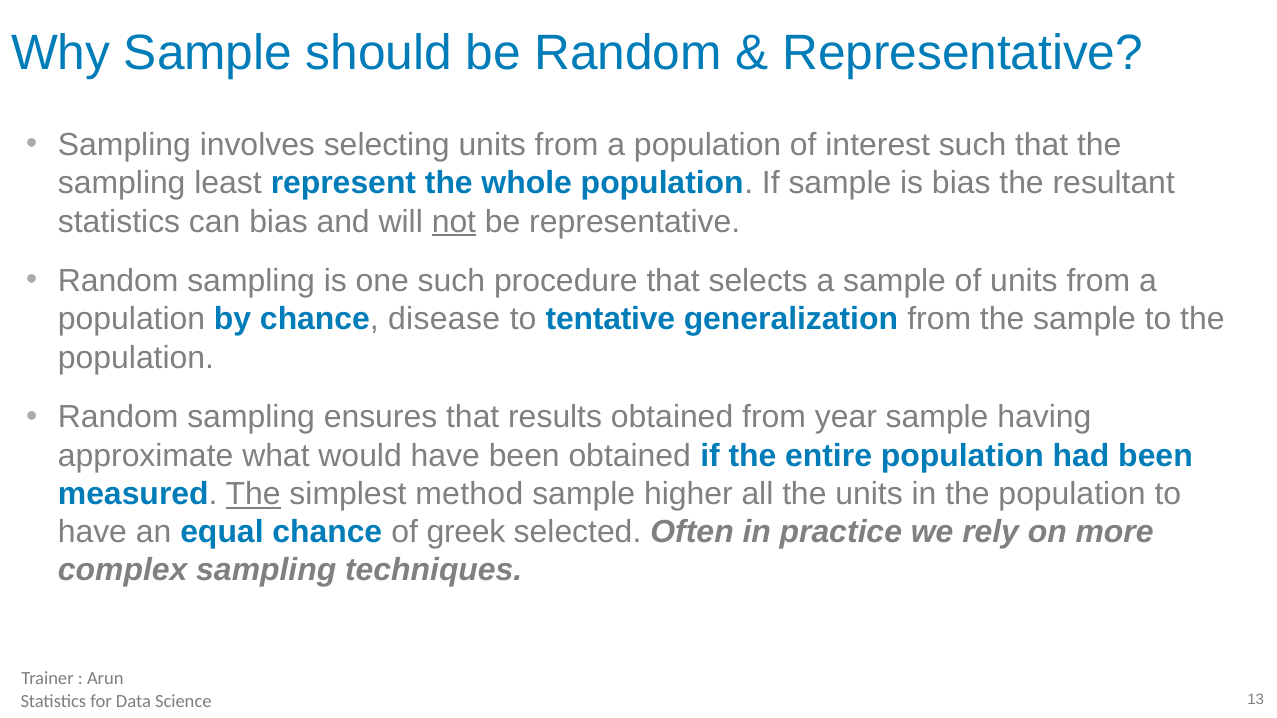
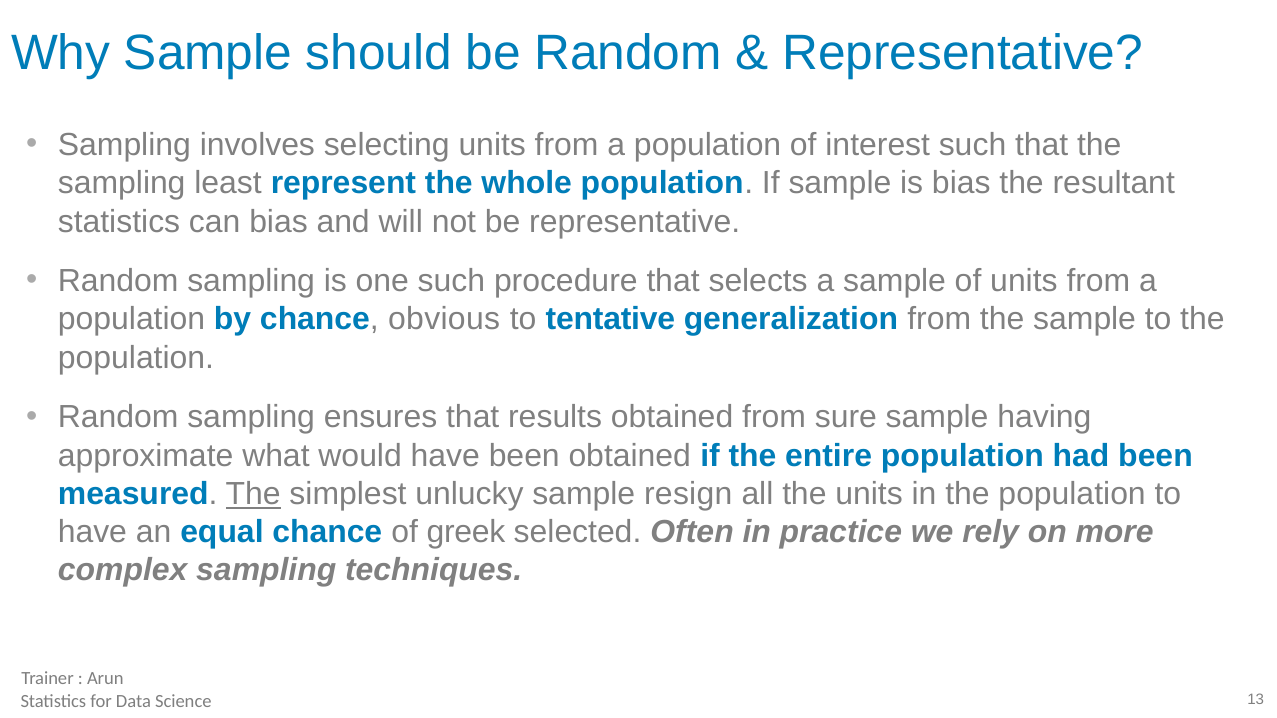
not underline: present -> none
disease: disease -> obvious
year: year -> sure
method: method -> unlucky
higher: higher -> resign
